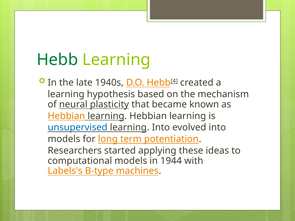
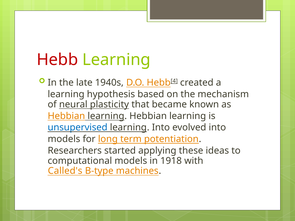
Hebb colour: green -> red
1944: 1944 -> 1918
Labels's: Labels's -> Called's
